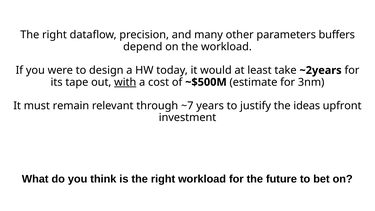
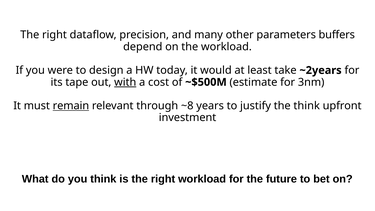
remain underline: none -> present
~7: ~7 -> ~8
the ideas: ideas -> think
